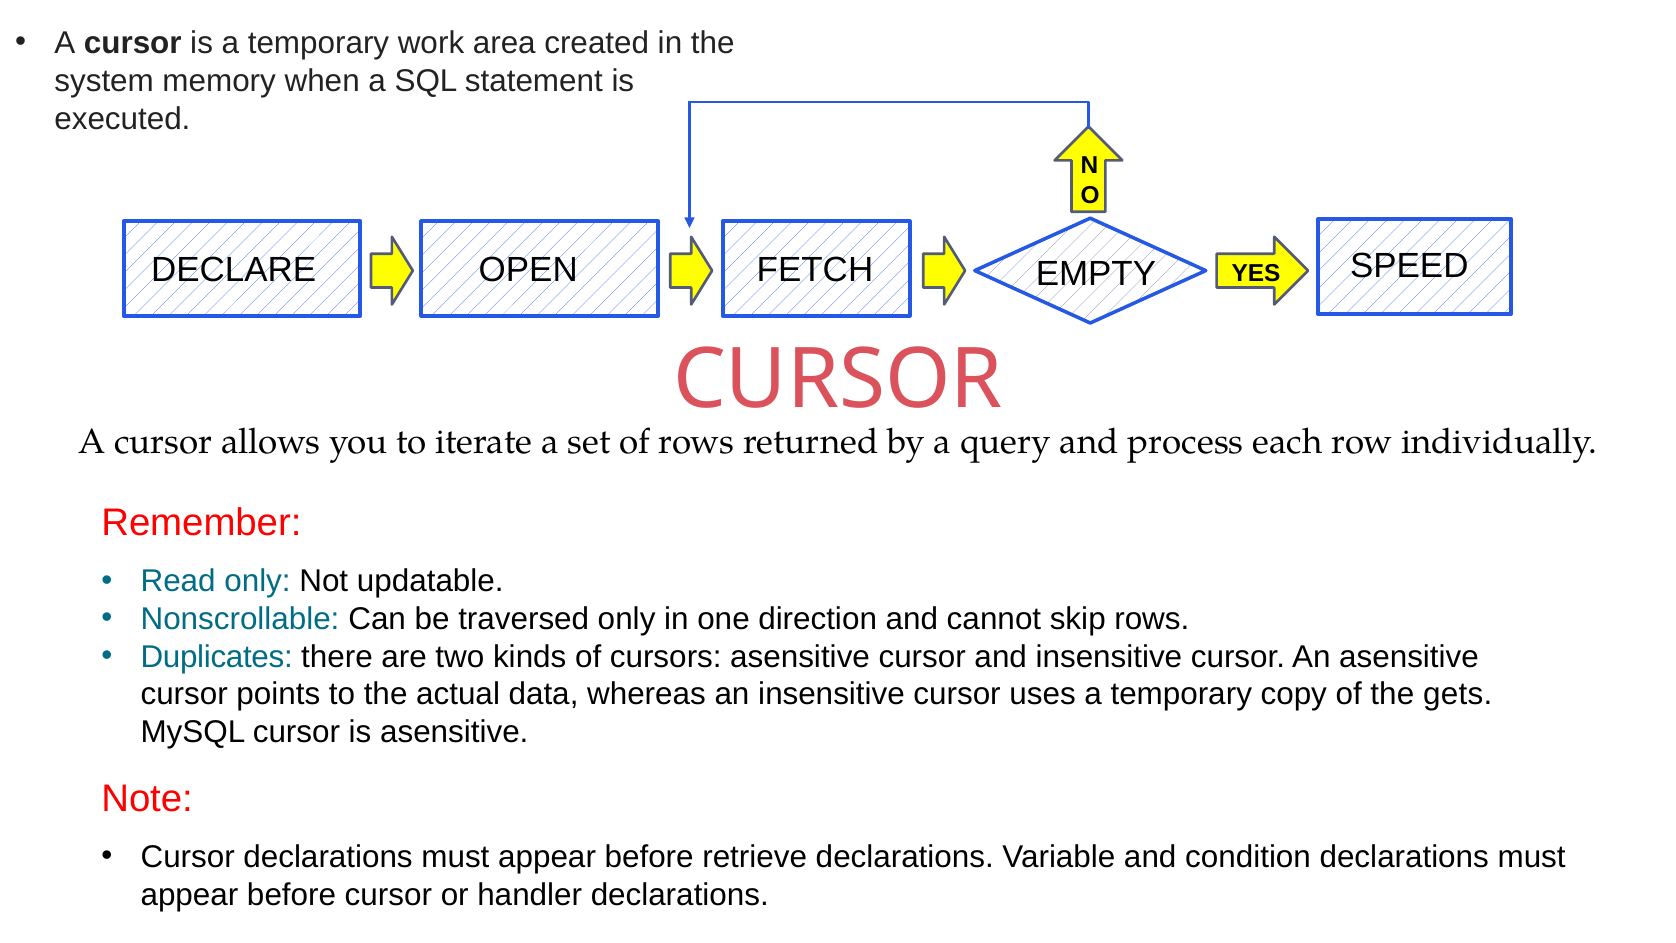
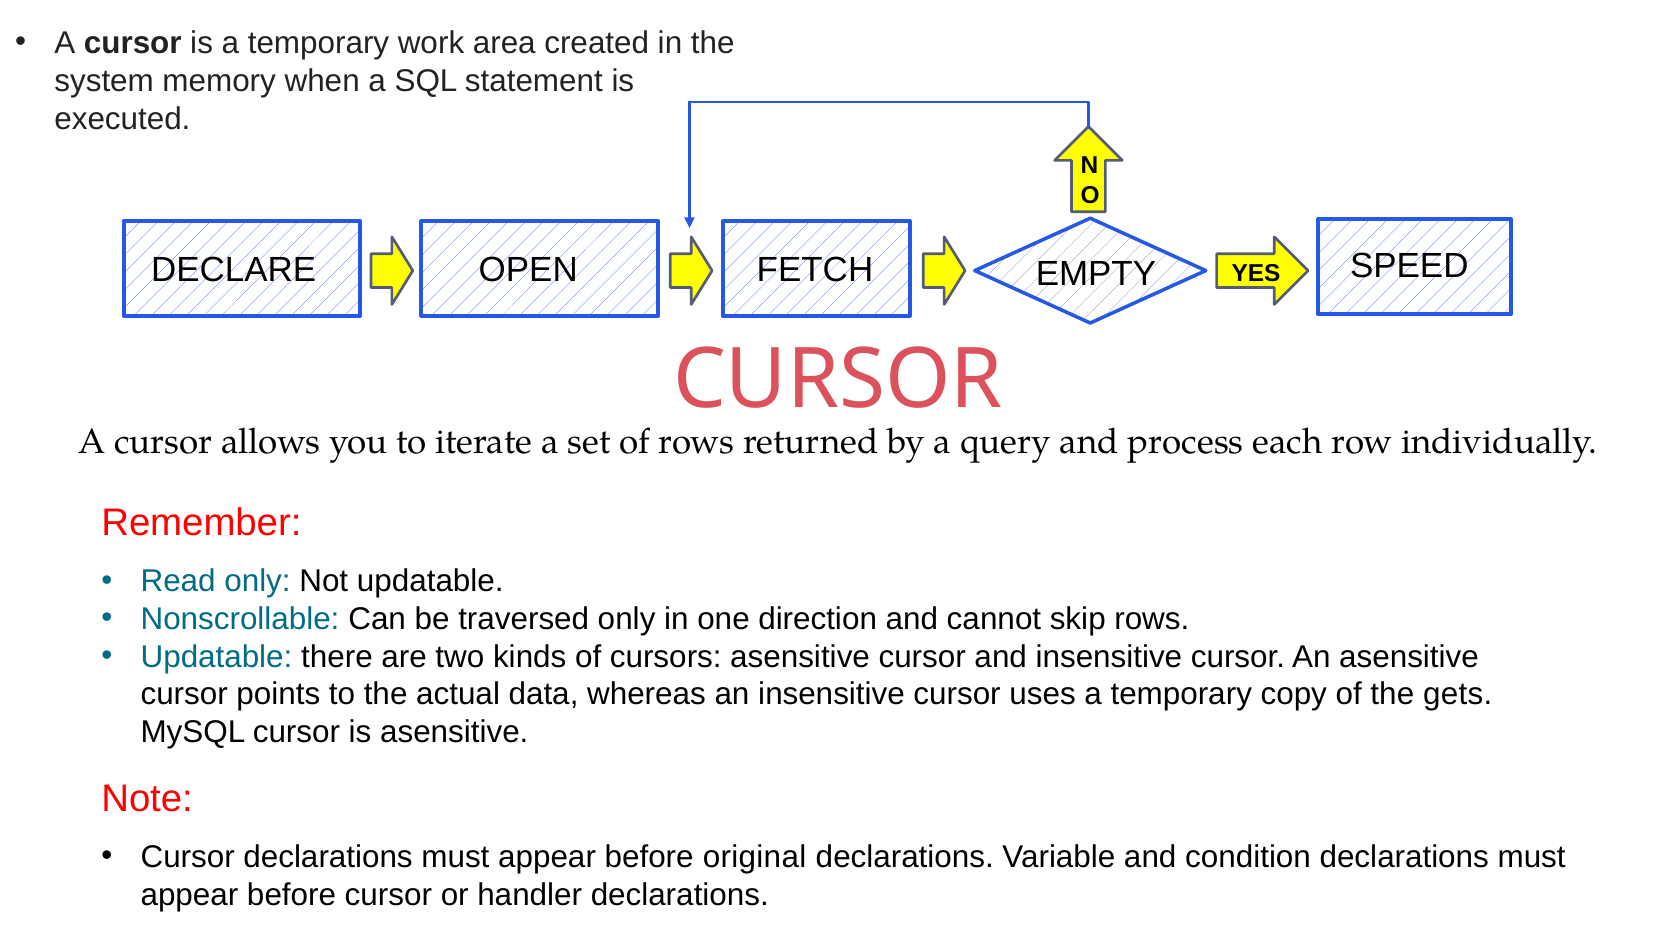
Duplicates at (217, 657): Duplicates -> Updatable
retrieve: retrieve -> original
